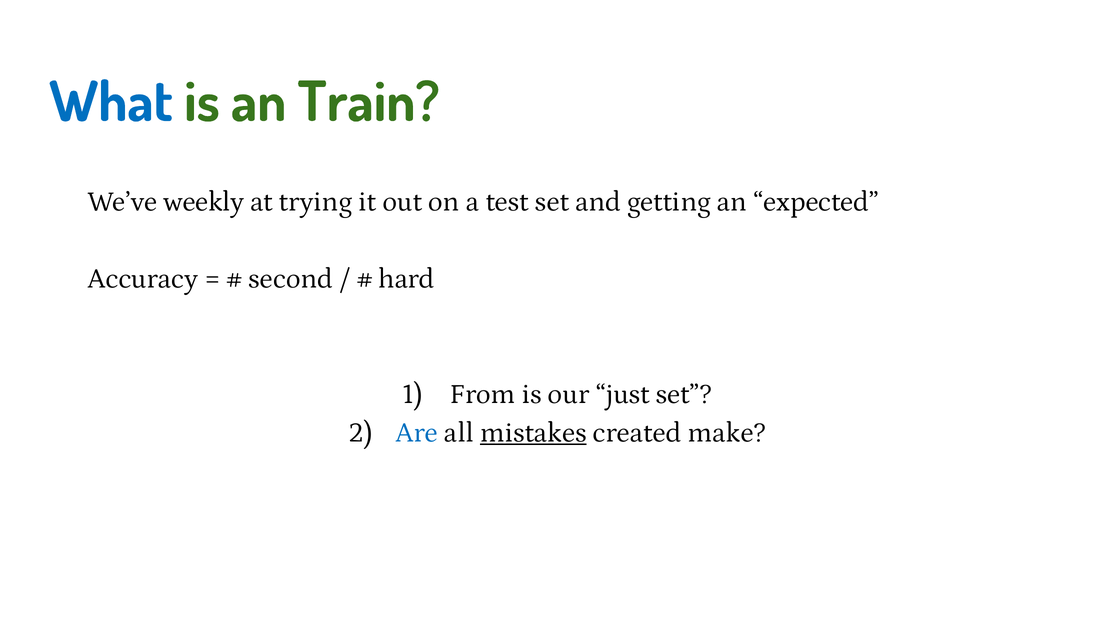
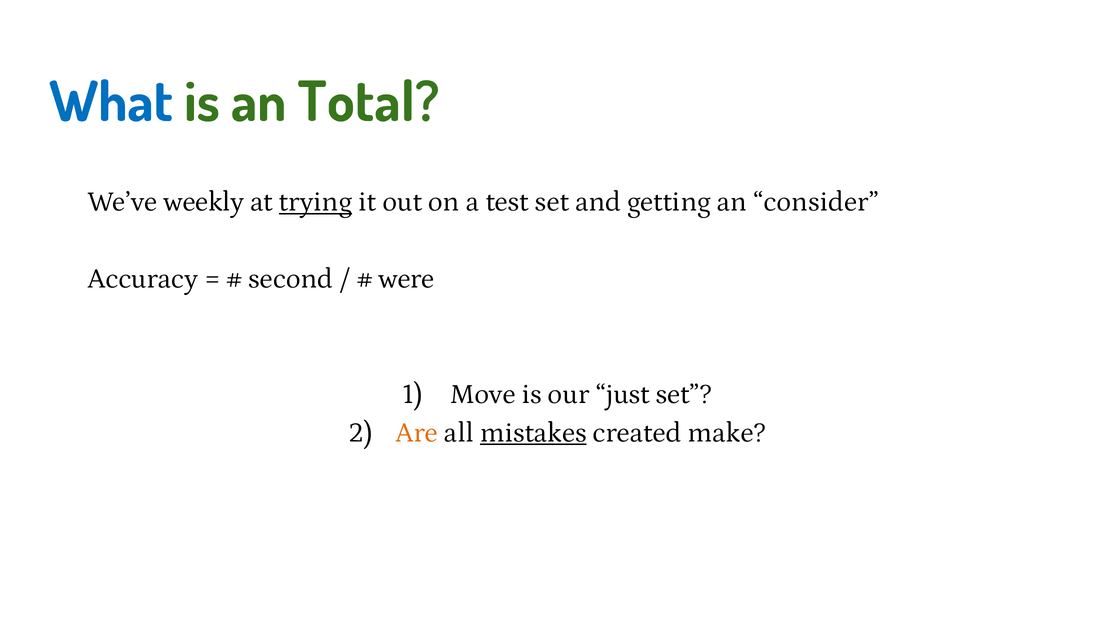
Train: Train -> Total
trying underline: none -> present
expected: expected -> consider
hard: hard -> were
From: From -> Move
Are colour: blue -> orange
